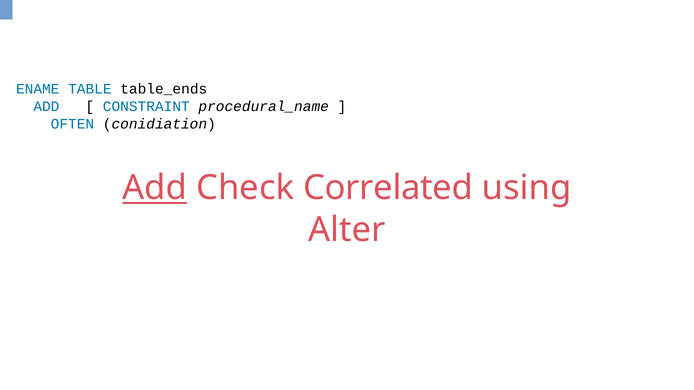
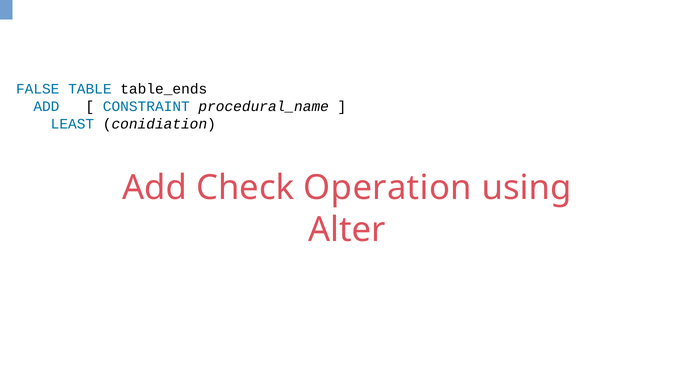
ENAME: ENAME -> FALSE
OFTEN: OFTEN -> LEAST
Add at (155, 188) underline: present -> none
Correlated: Correlated -> Operation
